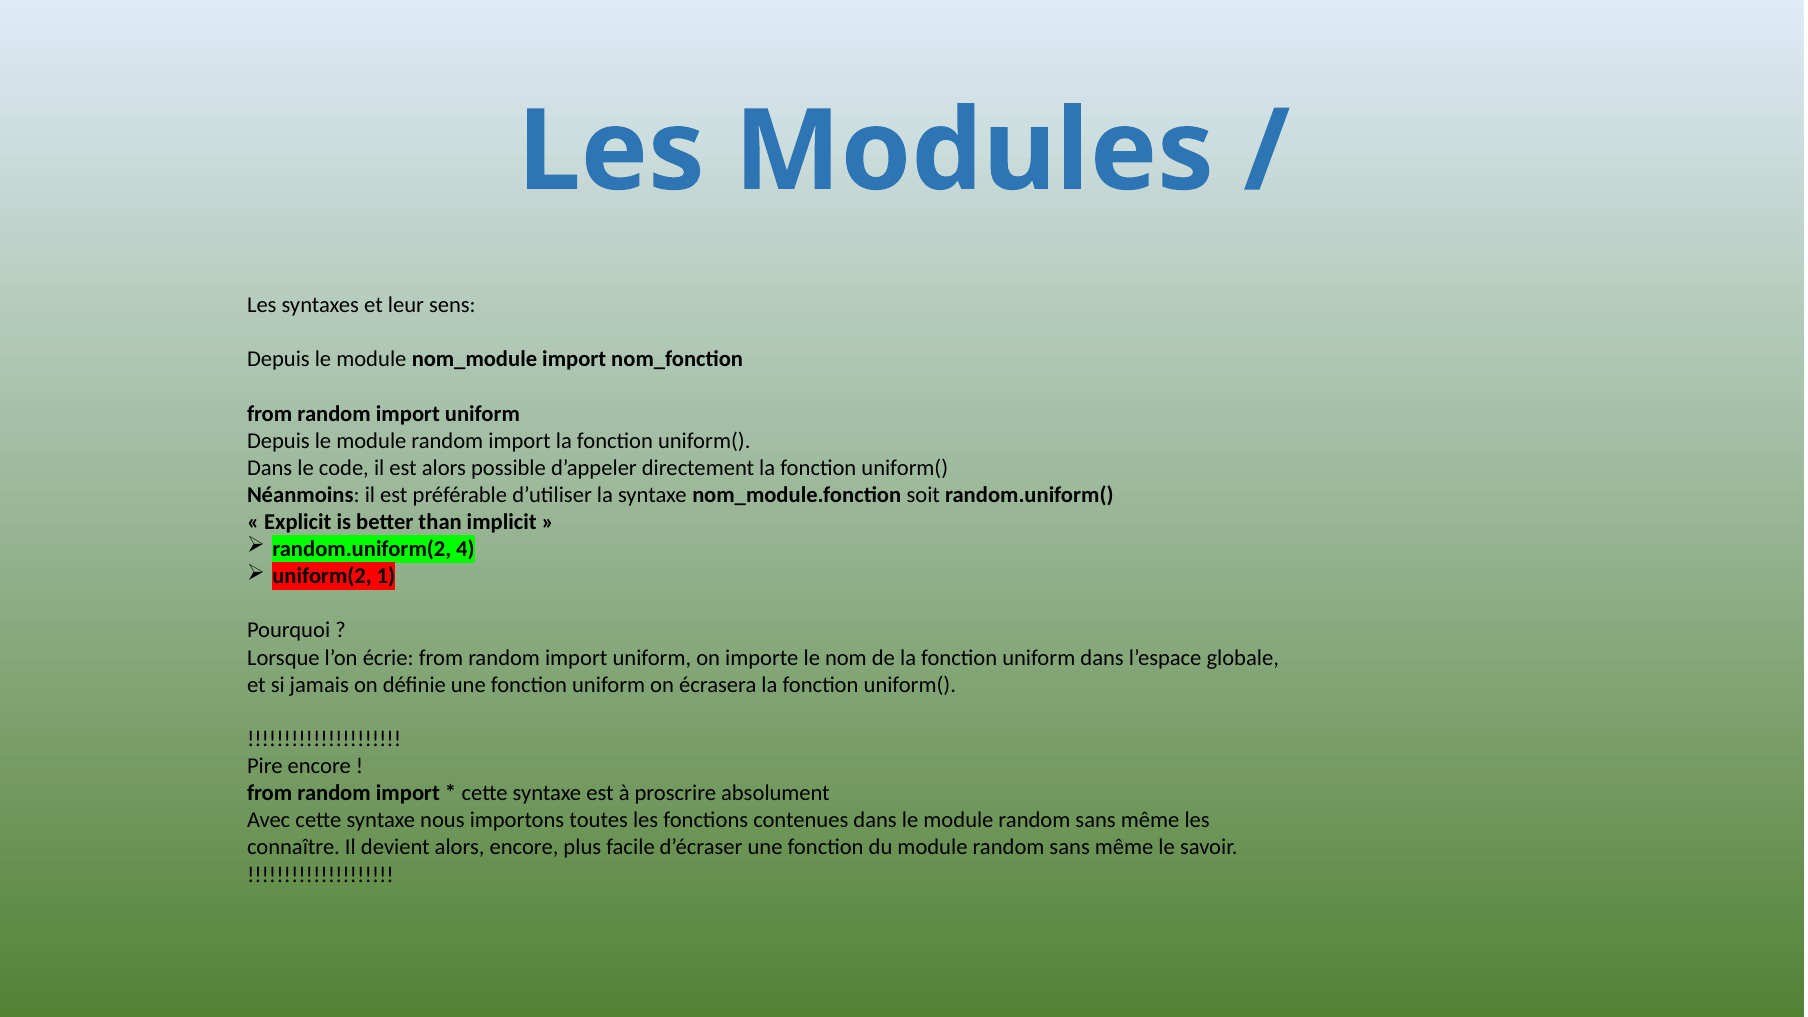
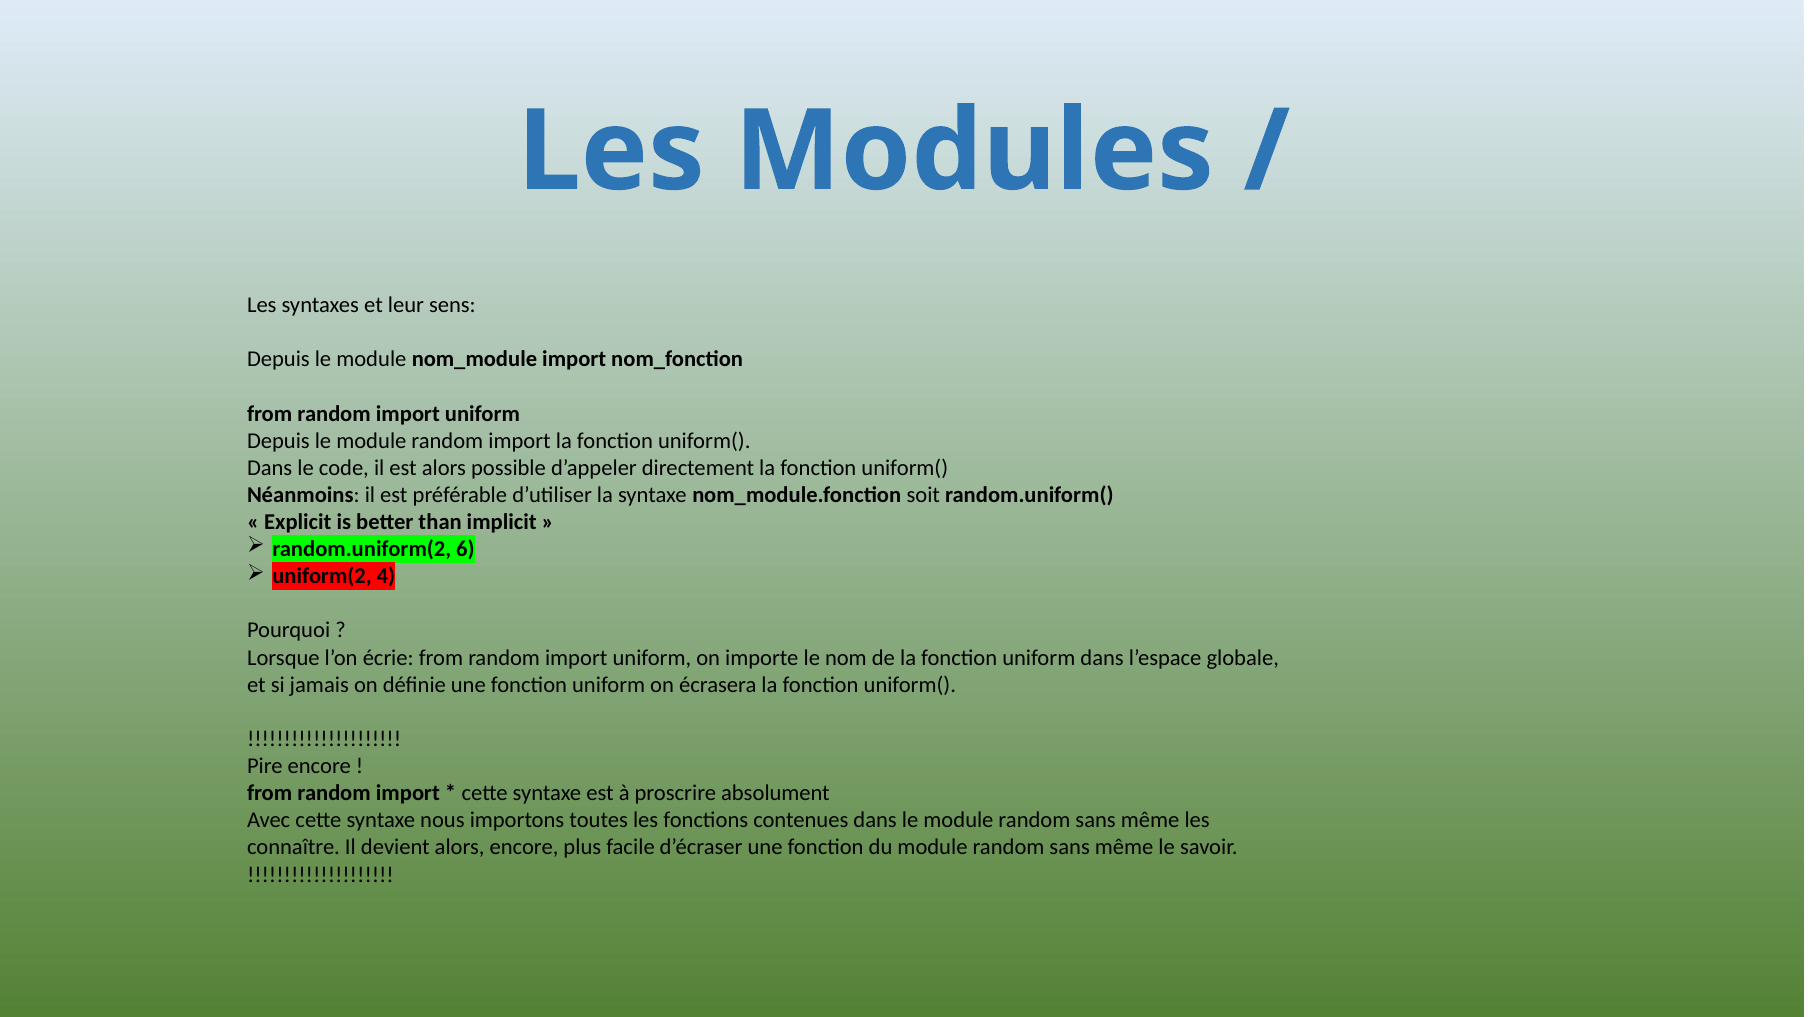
4: 4 -> 6
1: 1 -> 4
